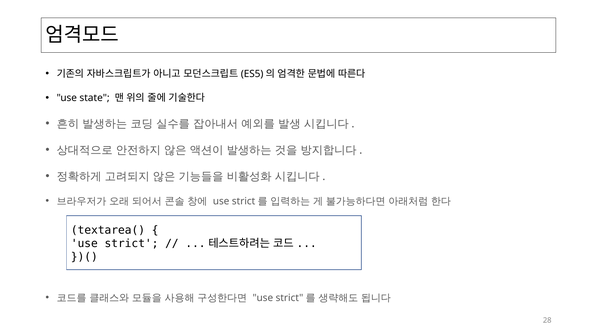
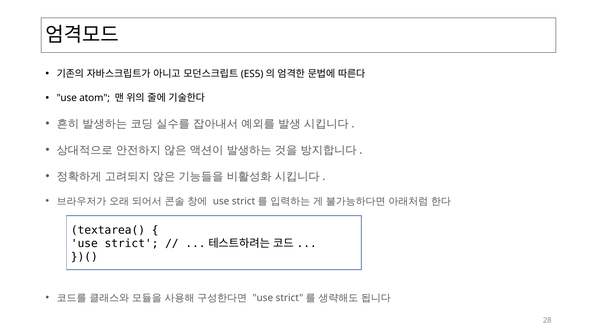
state: state -> atom
